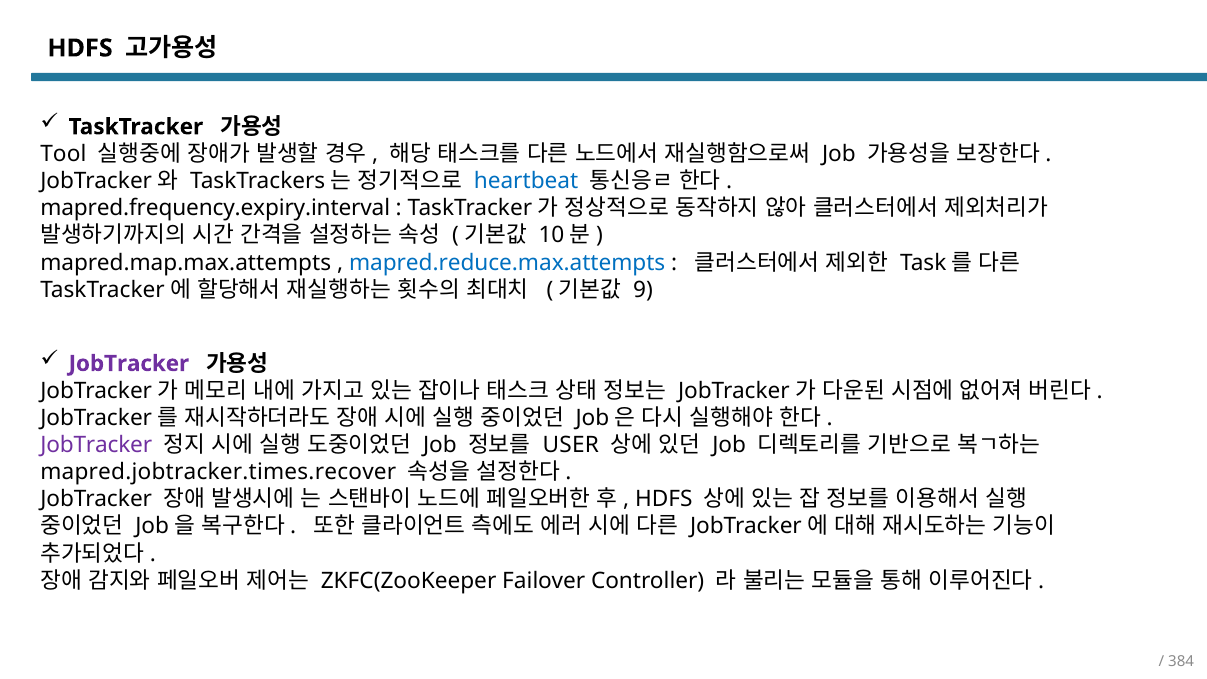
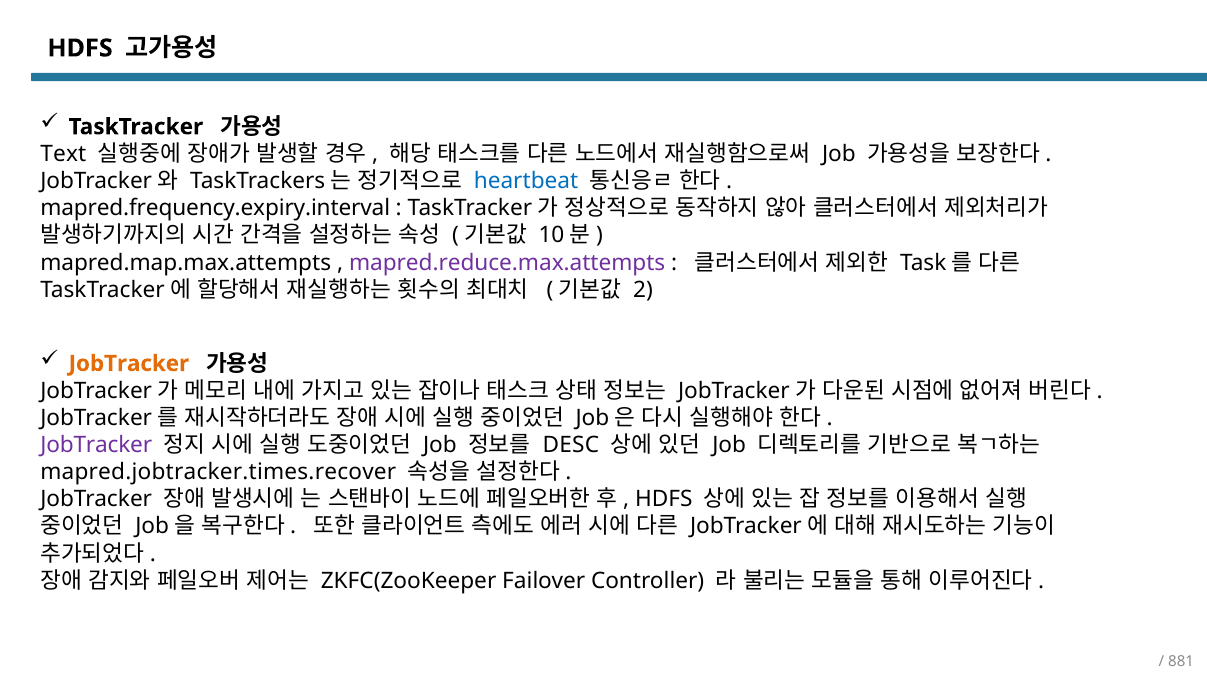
Tool: Tool -> Text
mapred.reduce.max.attempts colour: blue -> purple
9: 9 -> 2
JobTracker at (129, 364) colour: purple -> orange
USER: USER -> DESC
384: 384 -> 881
